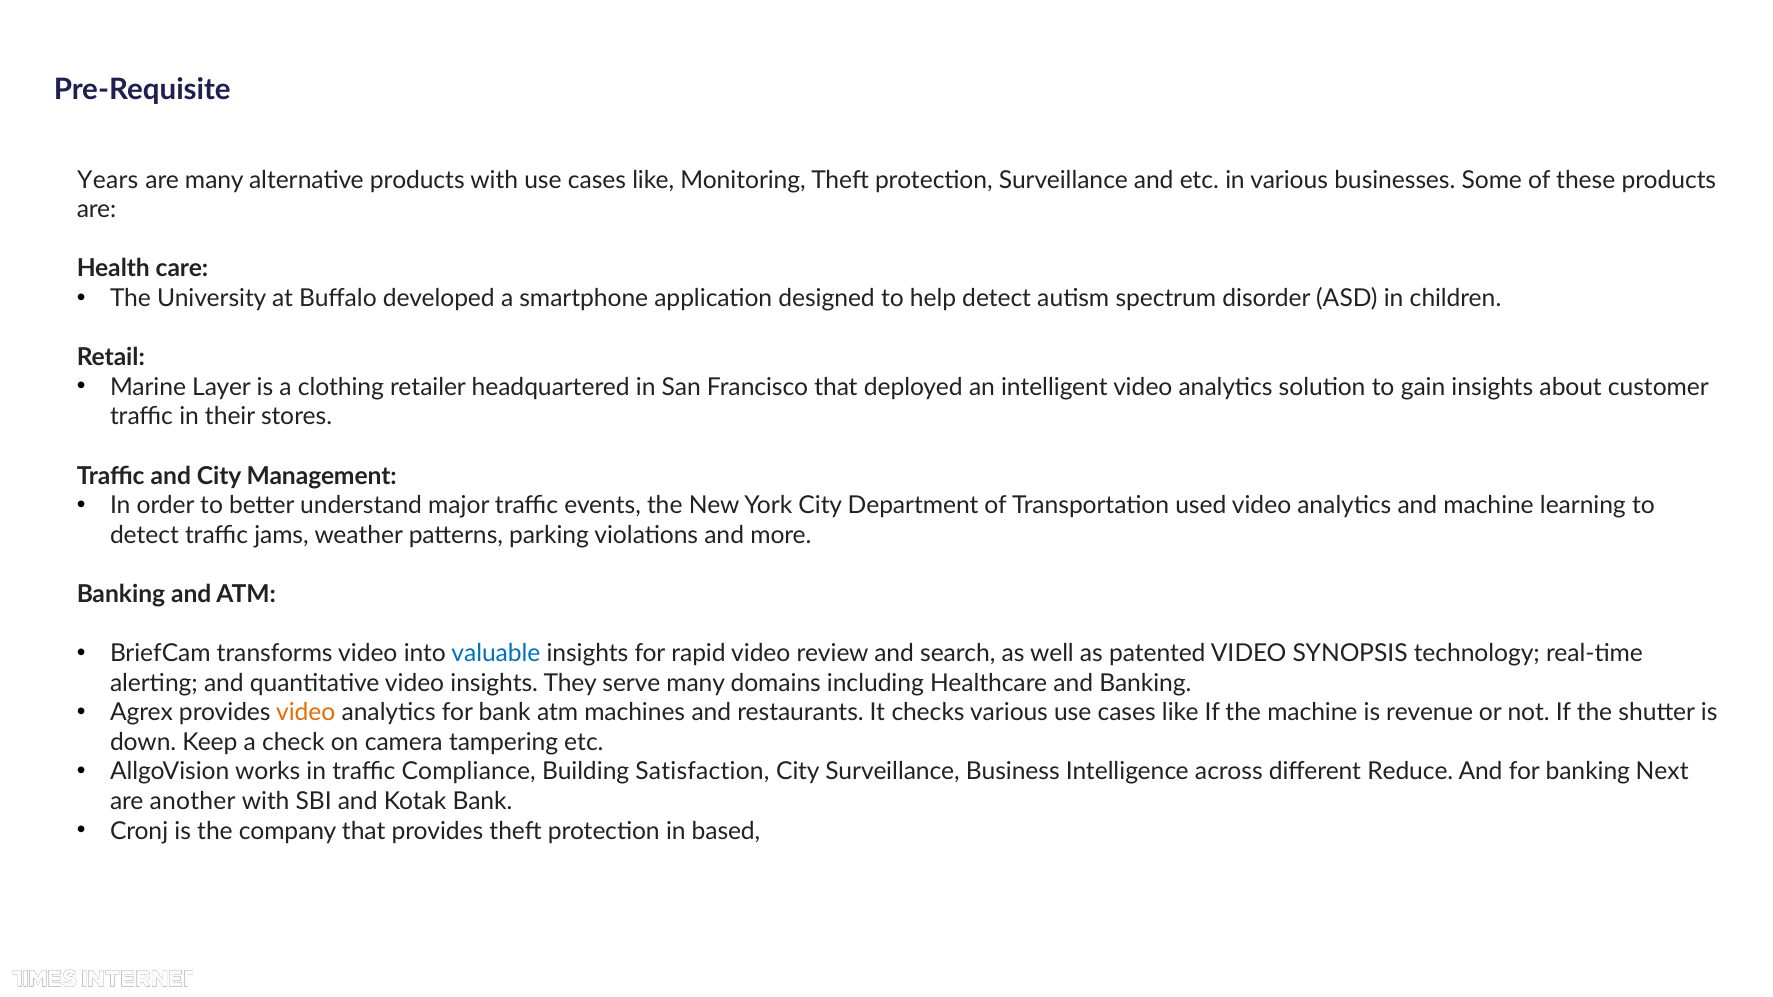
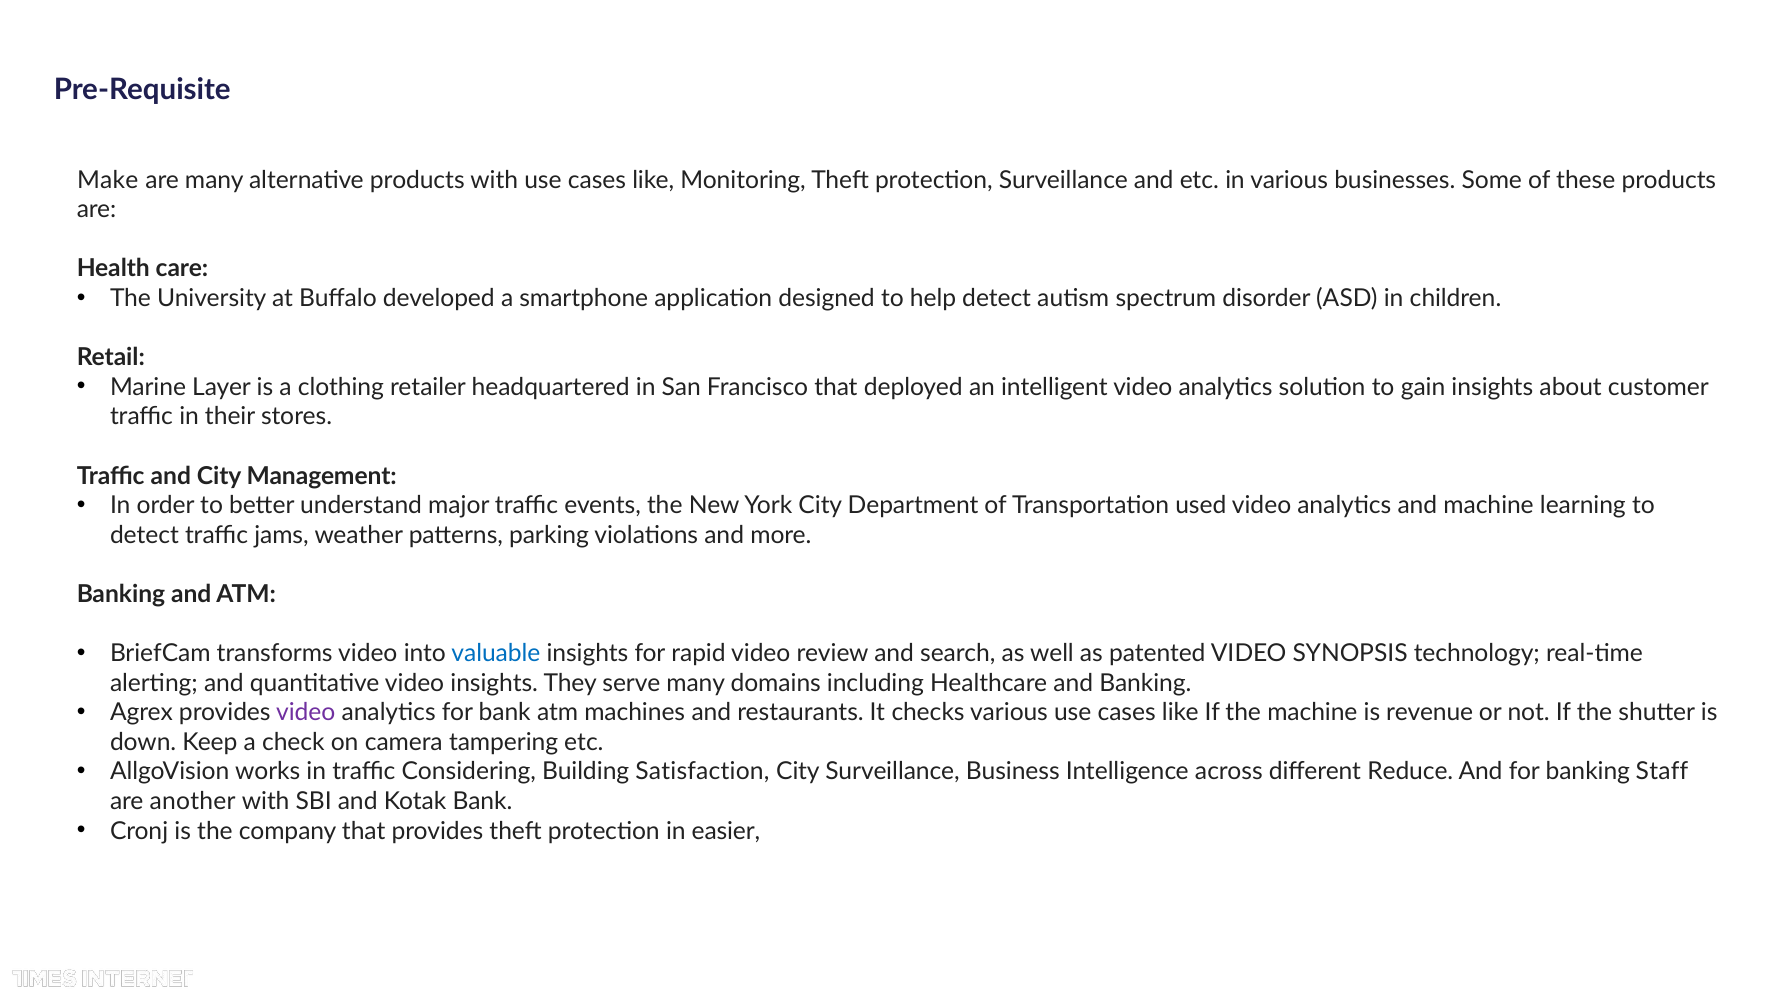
Years: Years -> Make
video at (306, 713) colour: orange -> purple
Compliance: Compliance -> Considering
Next: Next -> Staff
based: based -> easier
